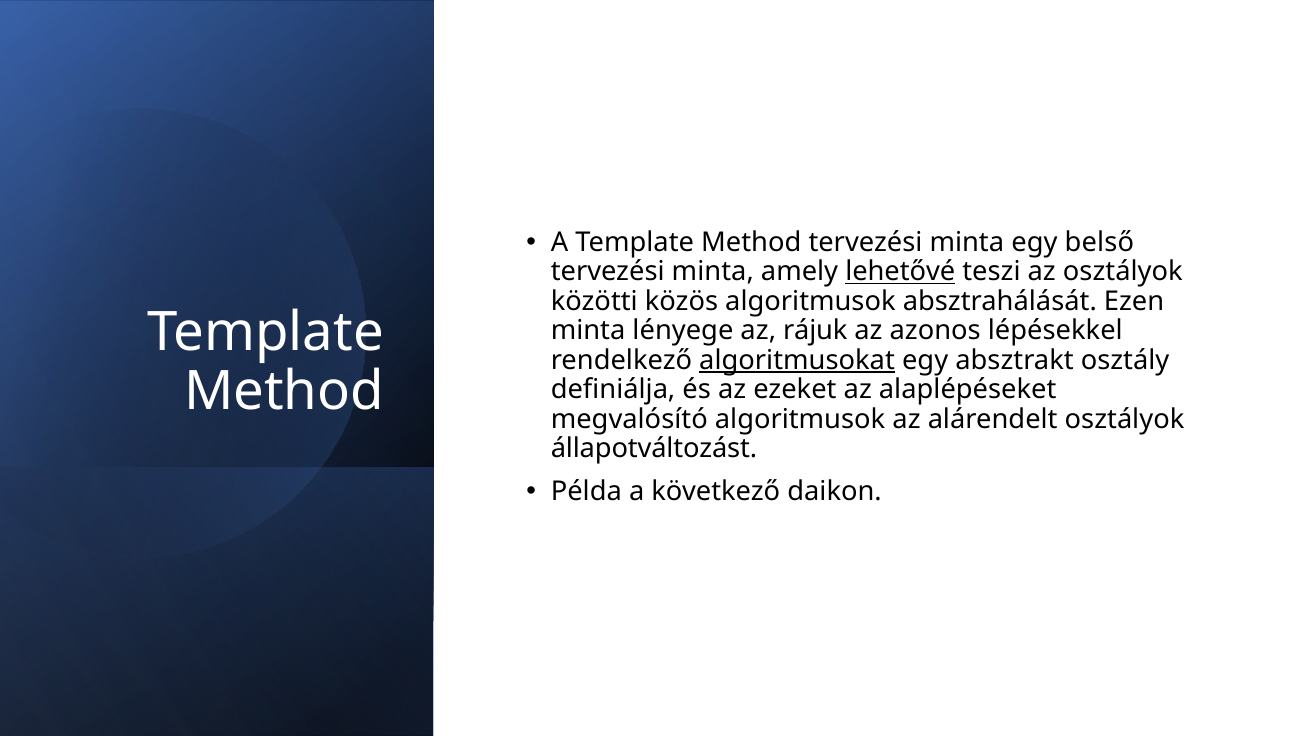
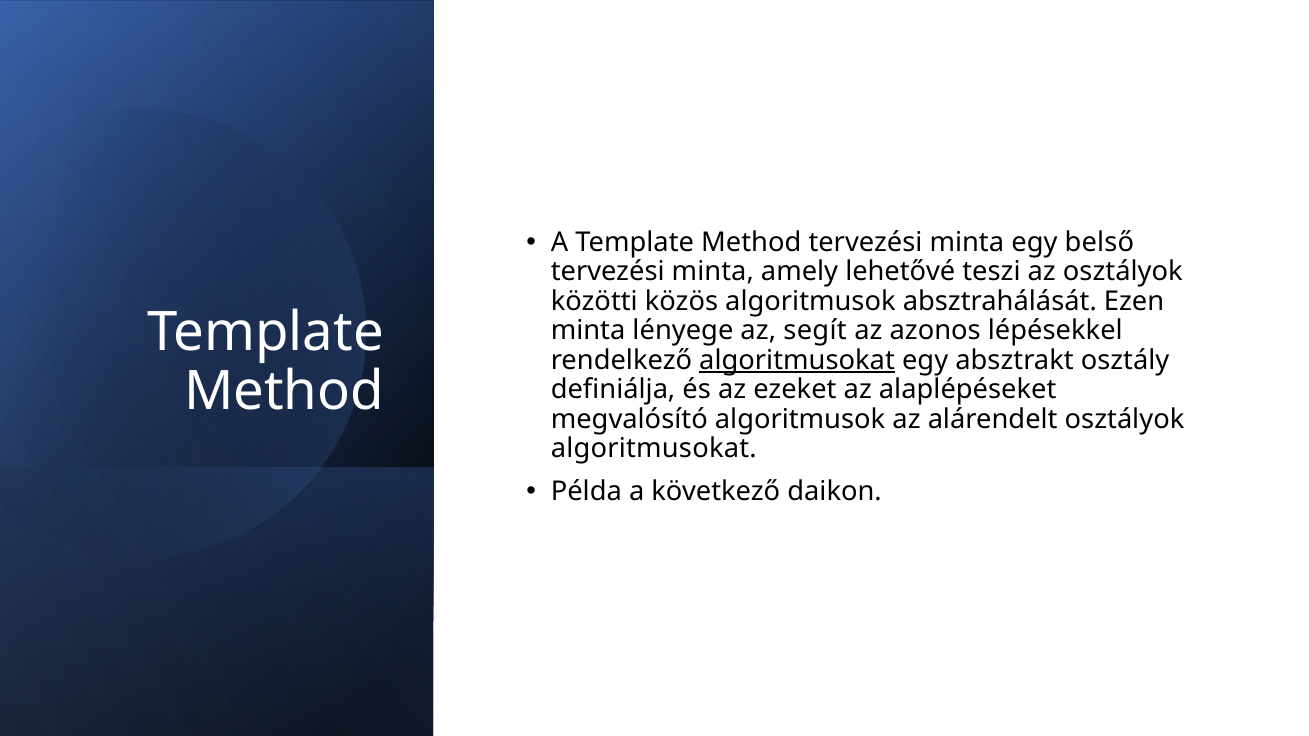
lehetővé underline: present -> none
rájuk: rájuk -> segít
állapotváltozást at (654, 449): állapotváltozást -> algoritmusokat
